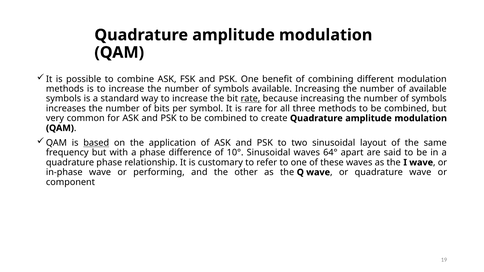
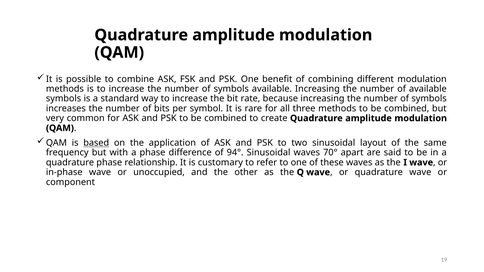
rate underline: present -> none
10°: 10° -> 94°
64°: 64° -> 70°
performing: performing -> unoccupied
